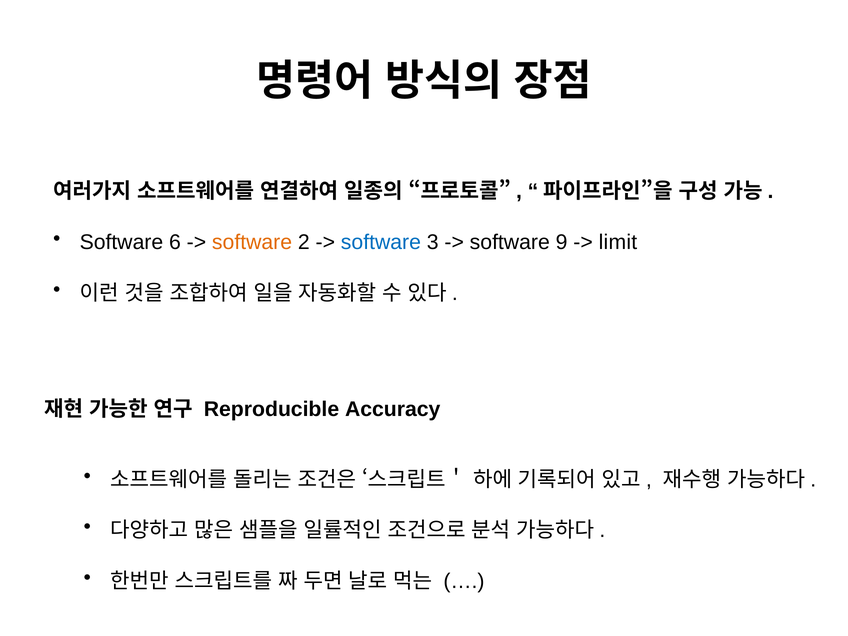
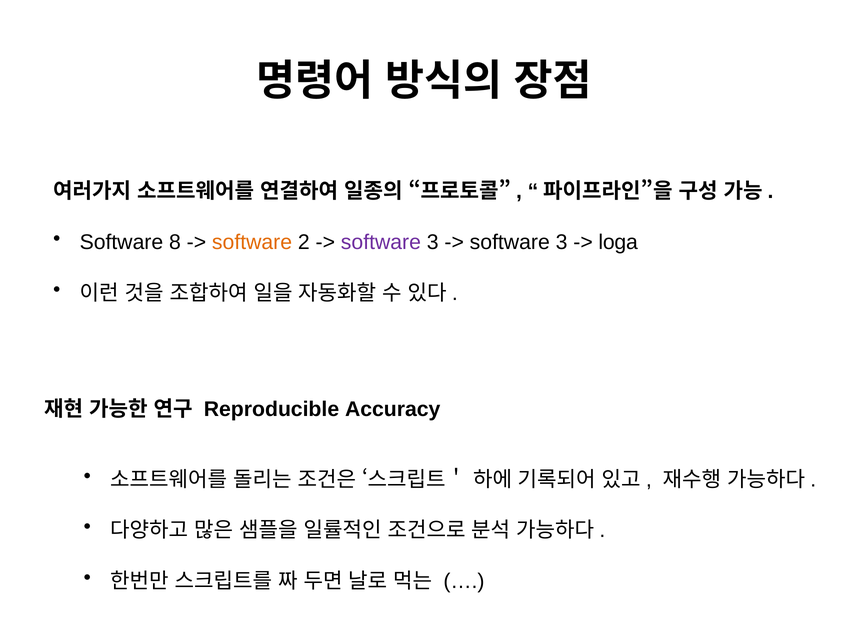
6: 6 -> 8
software at (381, 242) colour: blue -> purple
9 at (562, 242): 9 -> 3
limit: limit -> loga
